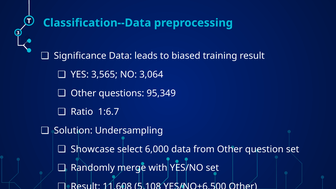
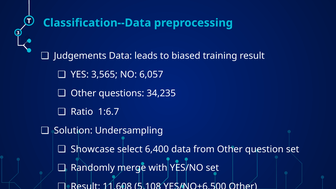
Significance: Significance -> Judgements
3,064: 3,064 -> 6,057
95,349: 95,349 -> 34,235
6,000: 6,000 -> 6,400
